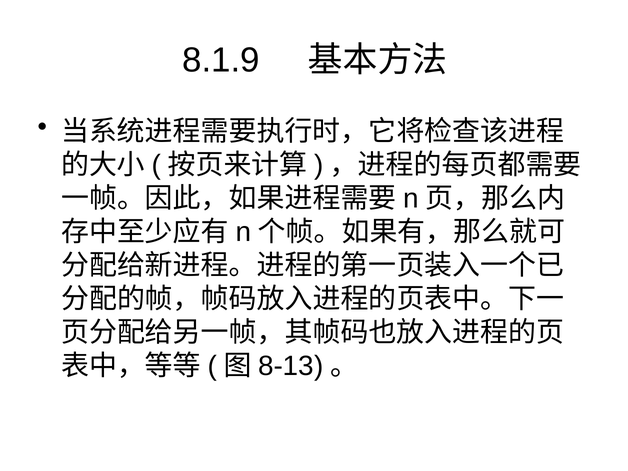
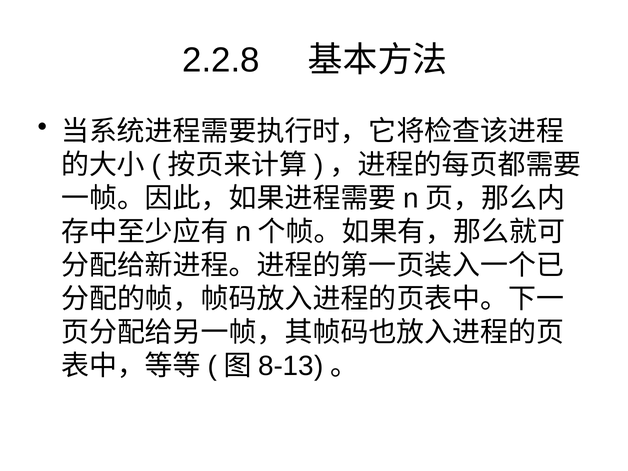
8.1.9: 8.1.9 -> 2.2.8
